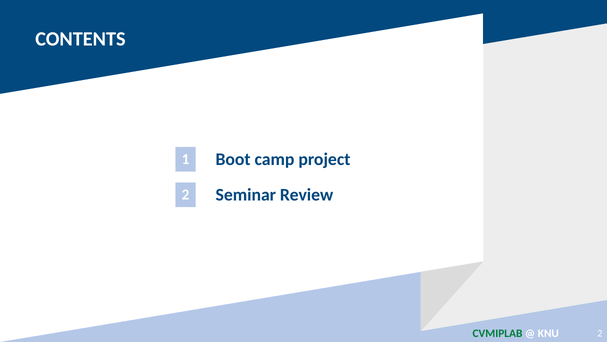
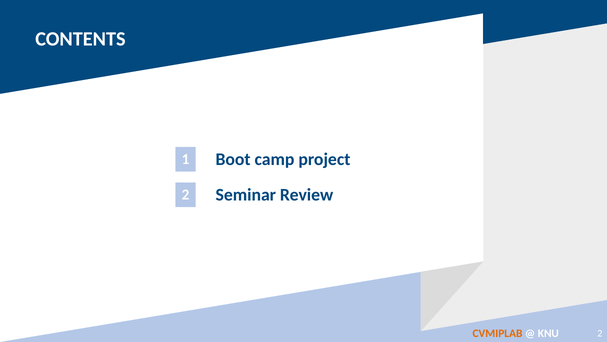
CVMIPLAB colour: green -> orange
